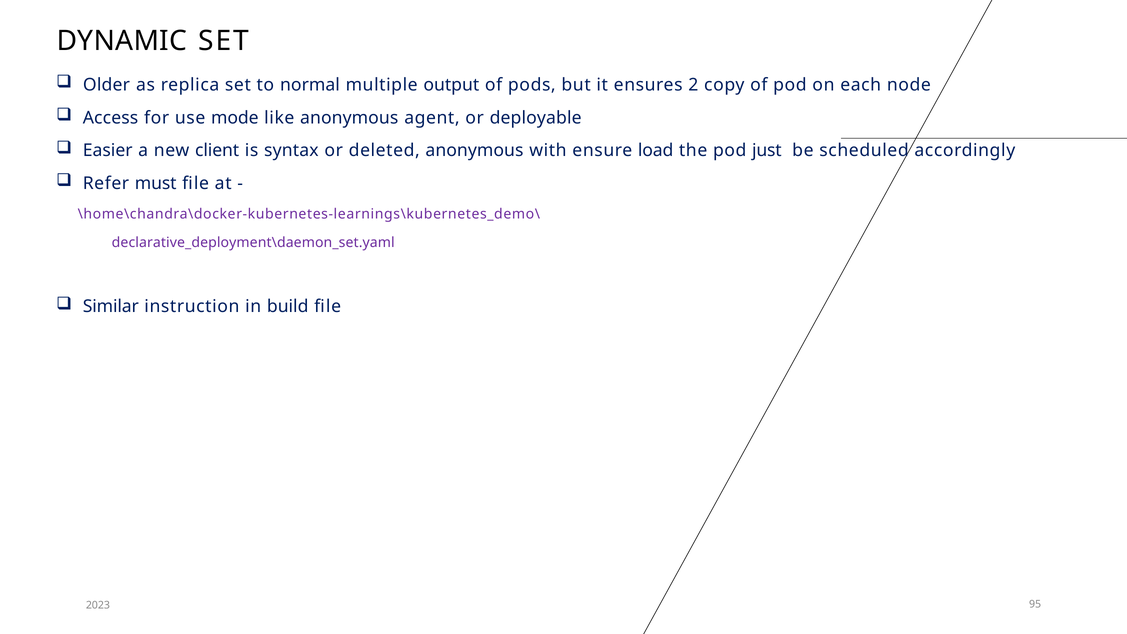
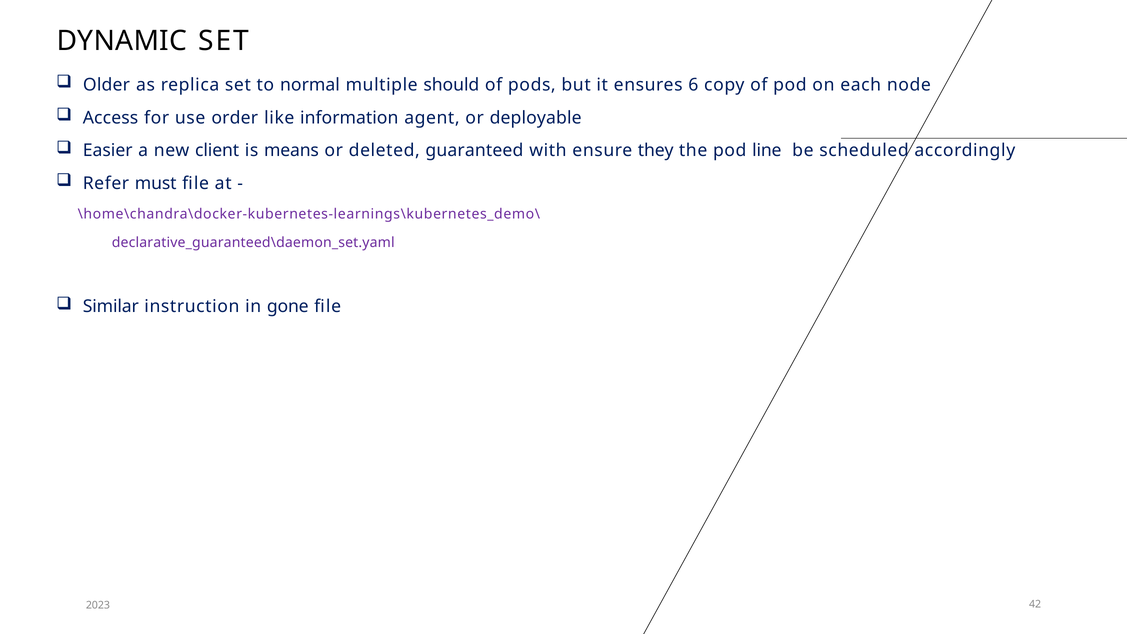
output: output -> should
2: 2 -> 6
mode: mode -> order
like anonymous: anonymous -> information
syntax: syntax -> means
deleted anonymous: anonymous -> guaranteed
load: load -> they
just: just -> line
declarative_deployment\daemon_set.yaml: declarative_deployment\daemon_set.yaml -> declarative_guaranteed\daemon_set.yaml
build: build -> gone
95: 95 -> 42
